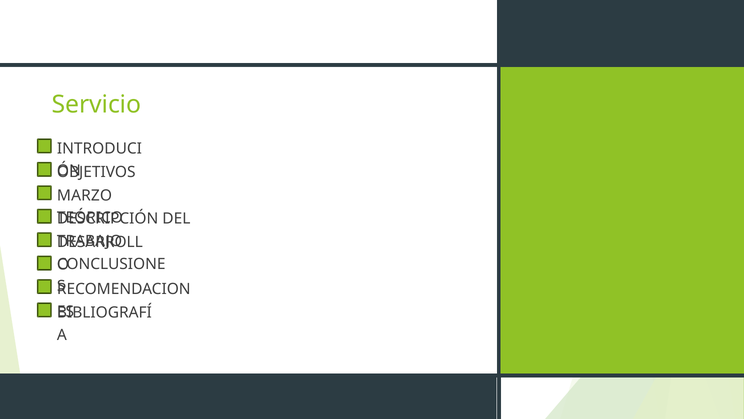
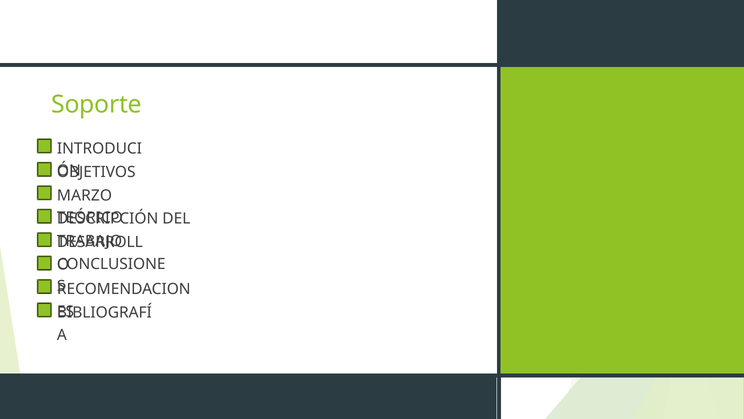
Servicio: Servicio -> Soporte
